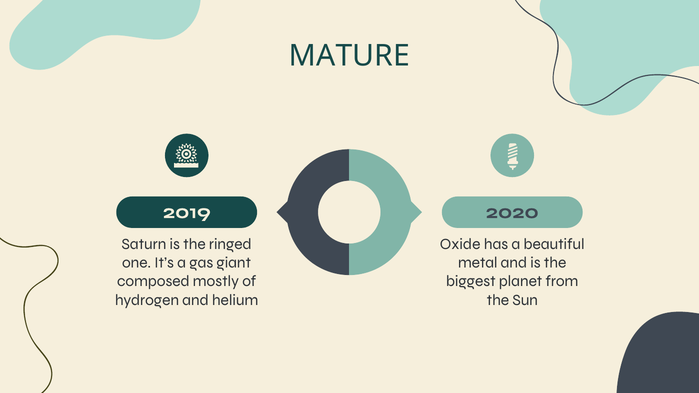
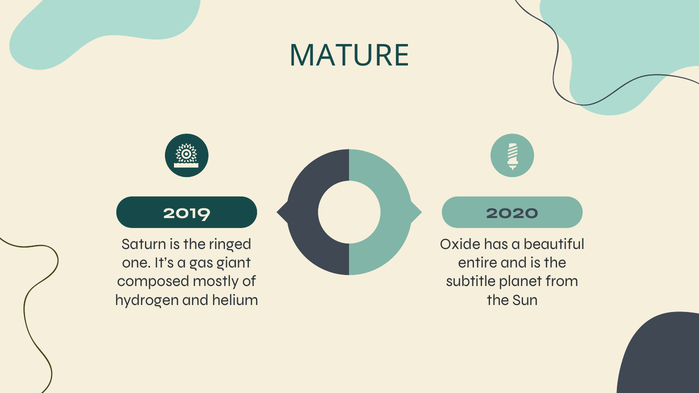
metal: metal -> entire
biggest: biggest -> subtitle
